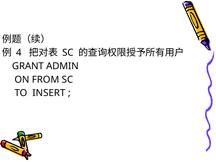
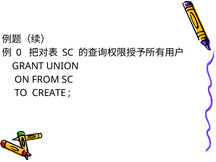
4: 4 -> 0
ADMIN: ADMIN -> UNION
INSERT: INSERT -> CREATE
